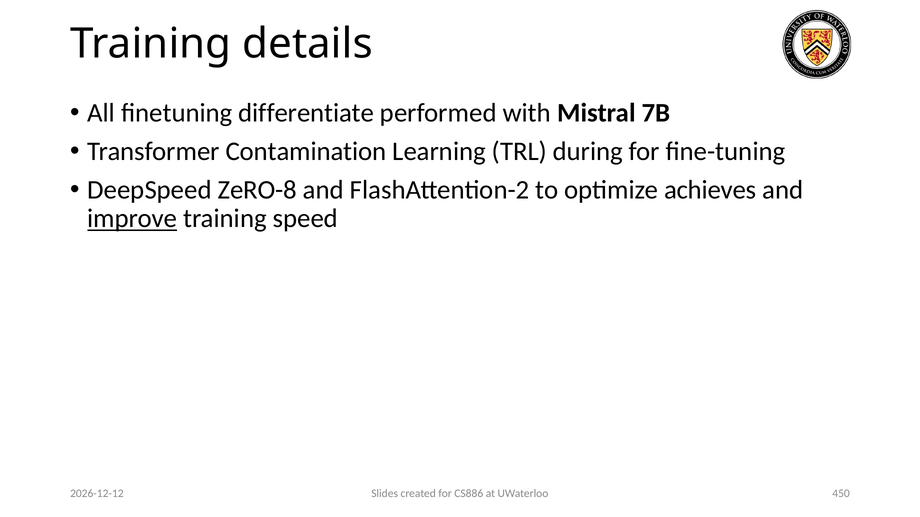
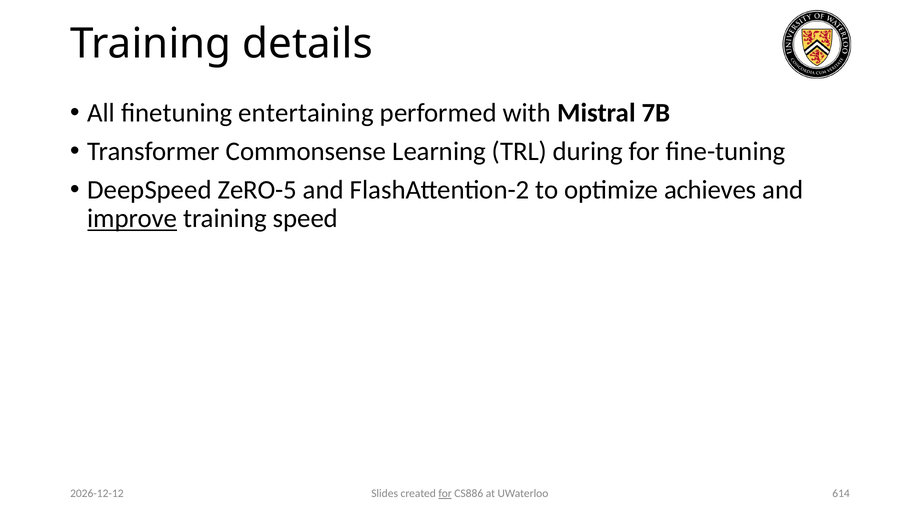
differentiate: differentiate -> entertaining
Contamination: Contamination -> Commonsense
ZeRO-8: ZeRO-8 -> ZeRO-5
for at (445, 494) underline: none -> present
450: 450 -> 614
